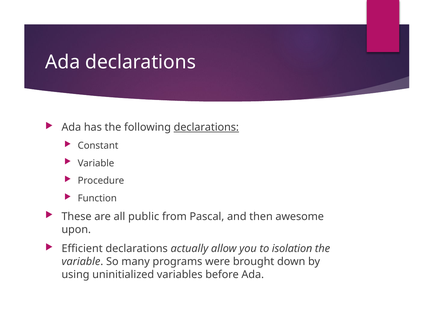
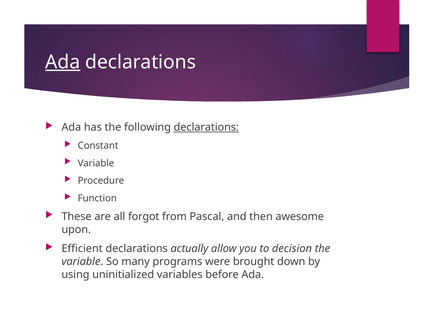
Ada at (63, 62) underline: none -> present
public: public -> forgot
isolation: isolation -> decision
